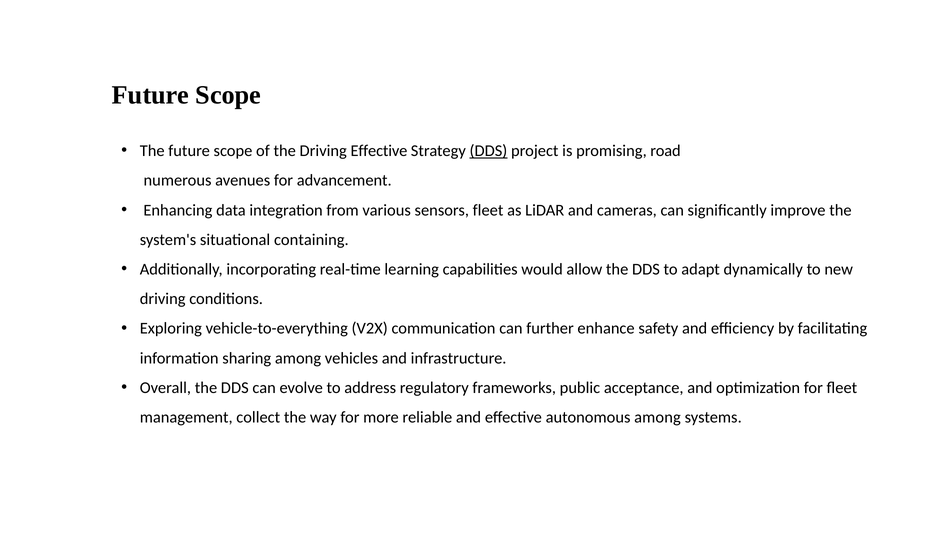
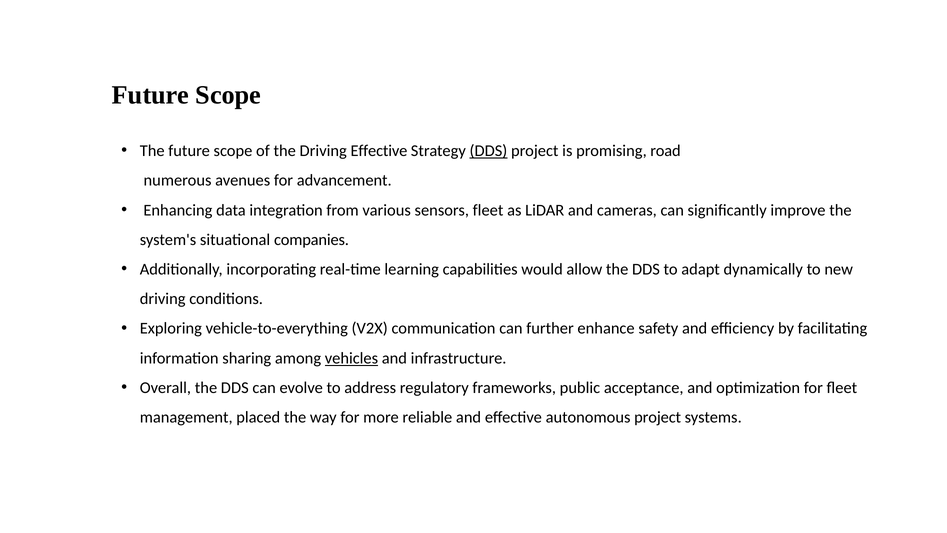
containing: containing -> companies
vehicles underline: none -> present
collect: collect -> placed
autonomous among: among -> project
